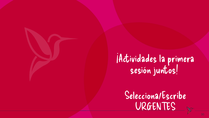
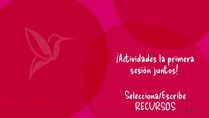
URGENTES: URGENTES -> RECURSOS
